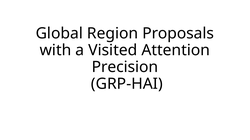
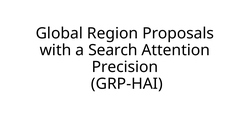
Visited: Visited -> Search
